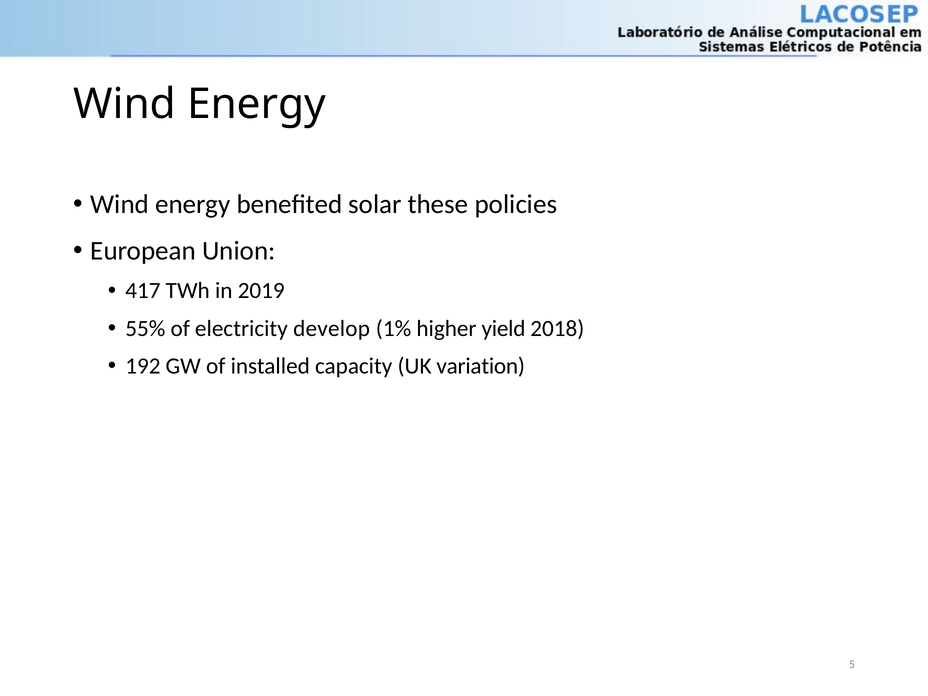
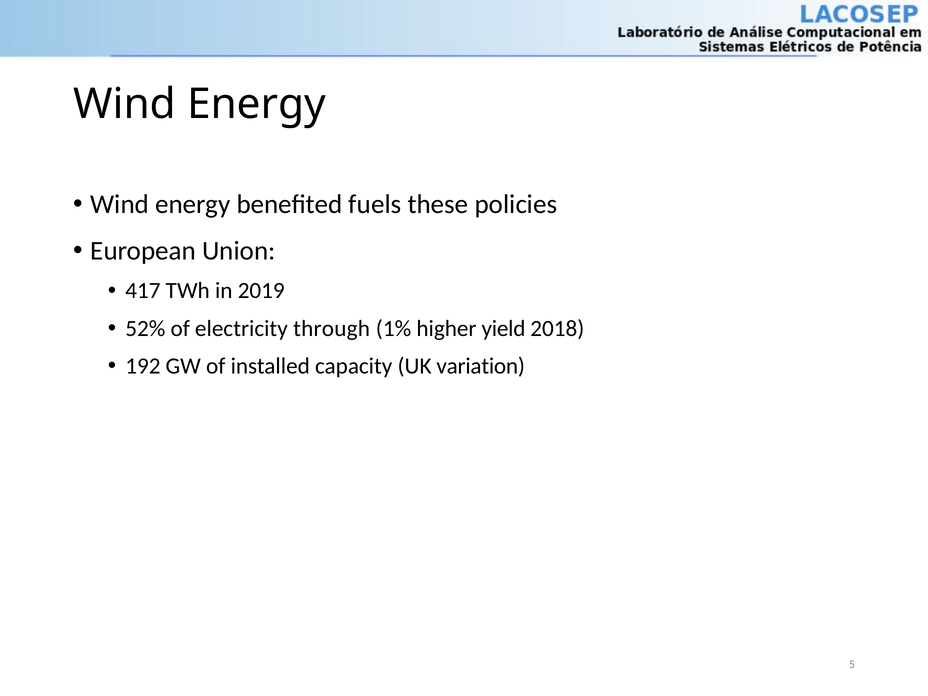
solar: solar -> fuels
55%: 55% -> 52%
develop: develop -> through
